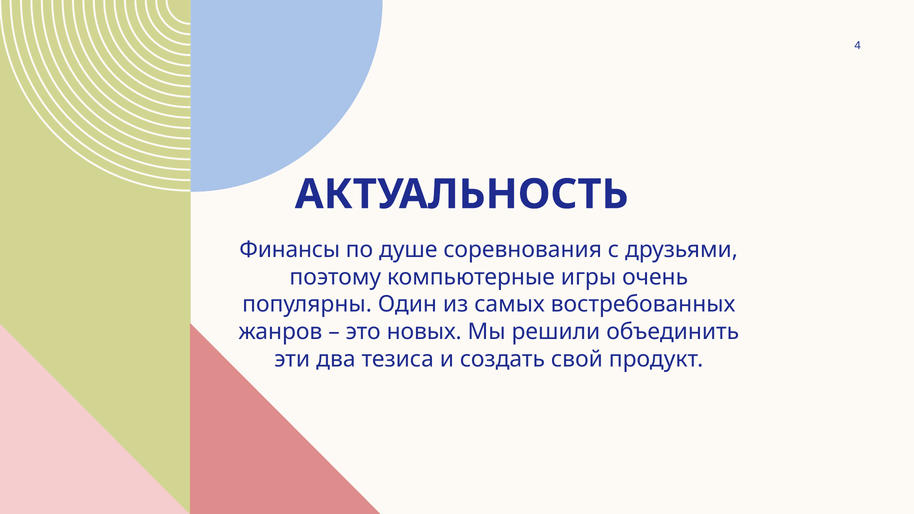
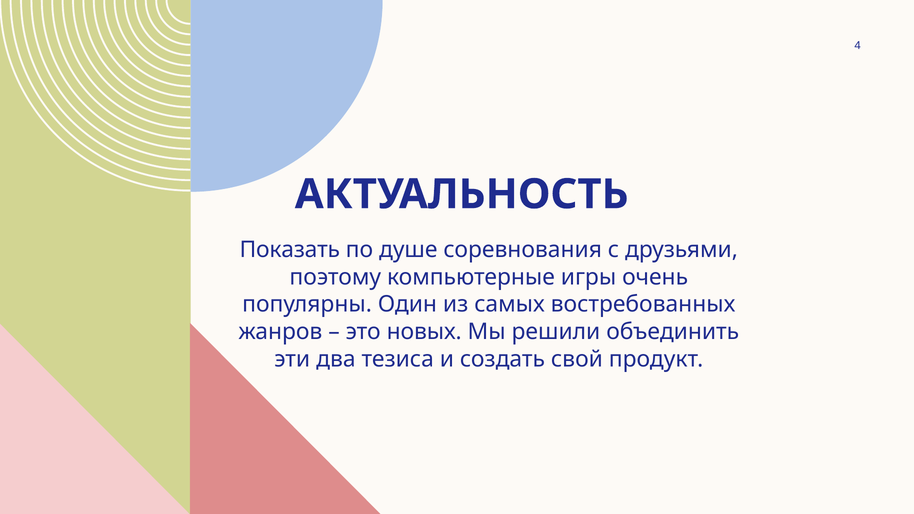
Финансы: Финансы -> Показать
